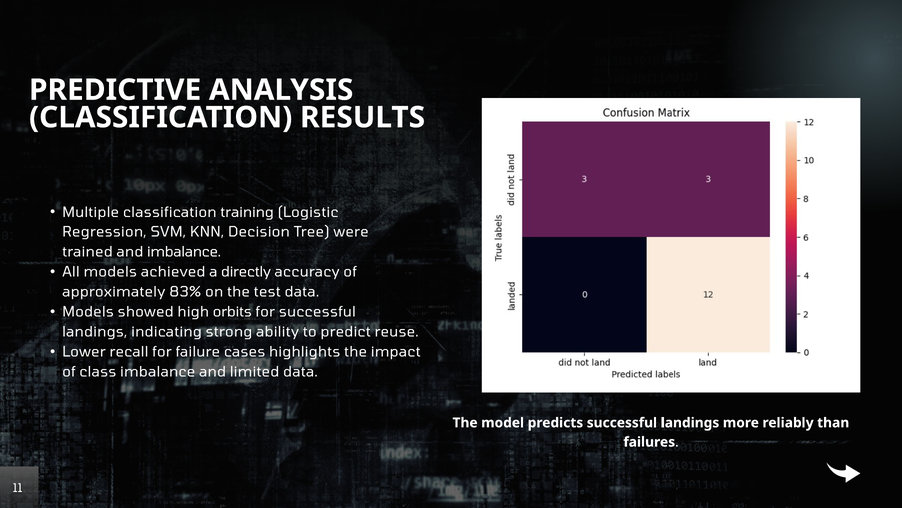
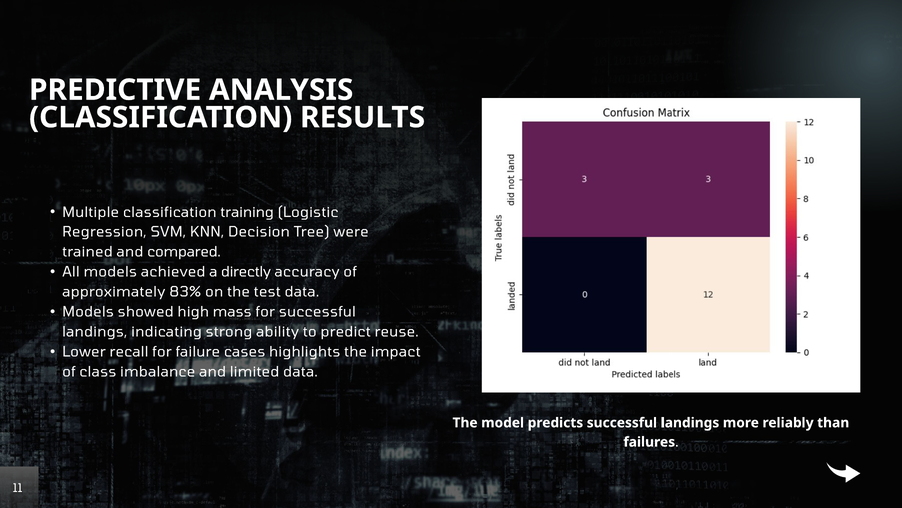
and imbalance: imbalance -> compared
orbits: orbits -> mass
